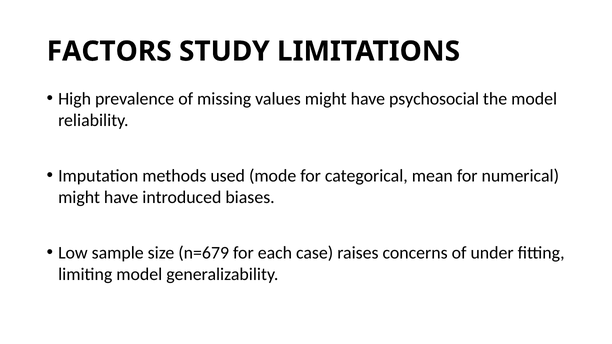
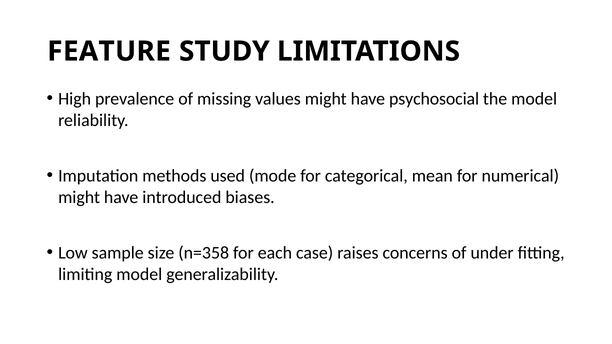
FACTORS: FACTORS -> FEATURE
n=679: n=679 -> n=358
